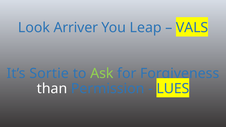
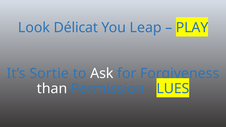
Arriver: Arriver -> Délicat
VALS: VALS -> PLAY
Ask colour: light green -> white
